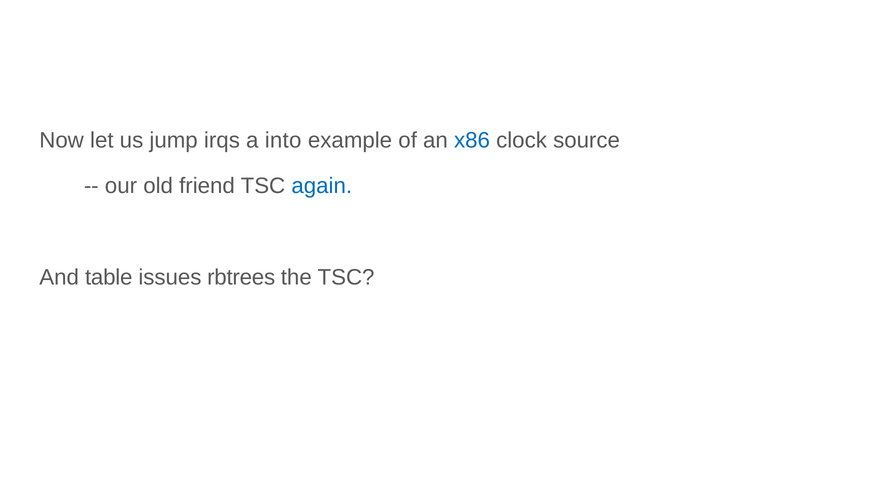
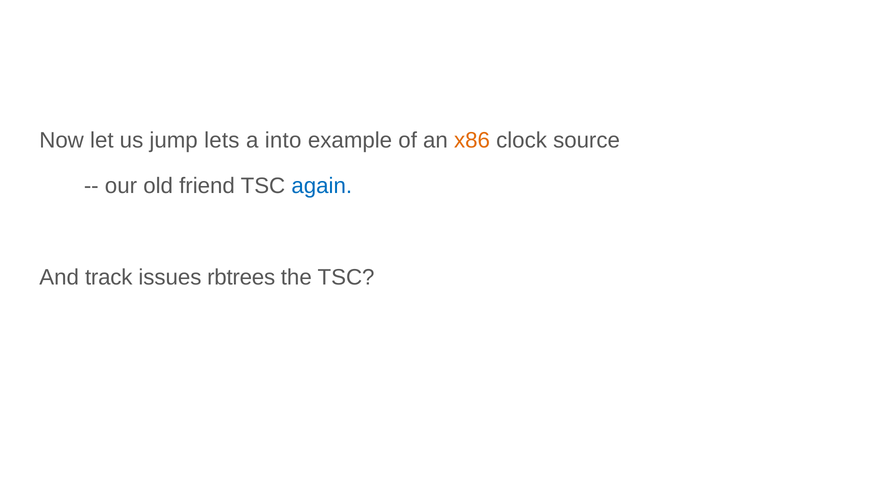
irqs: irqs -> lets
x86 colour: blue -> orange
table: table -> track
